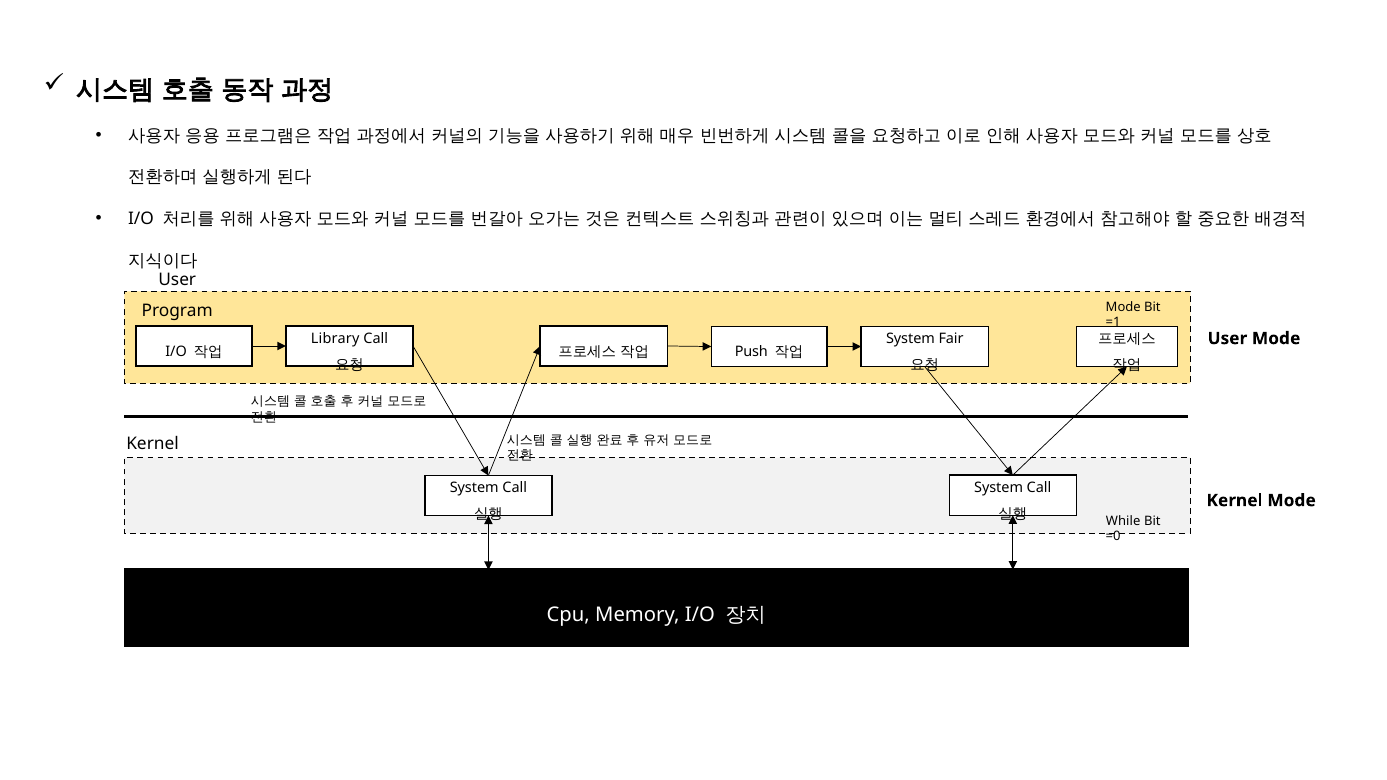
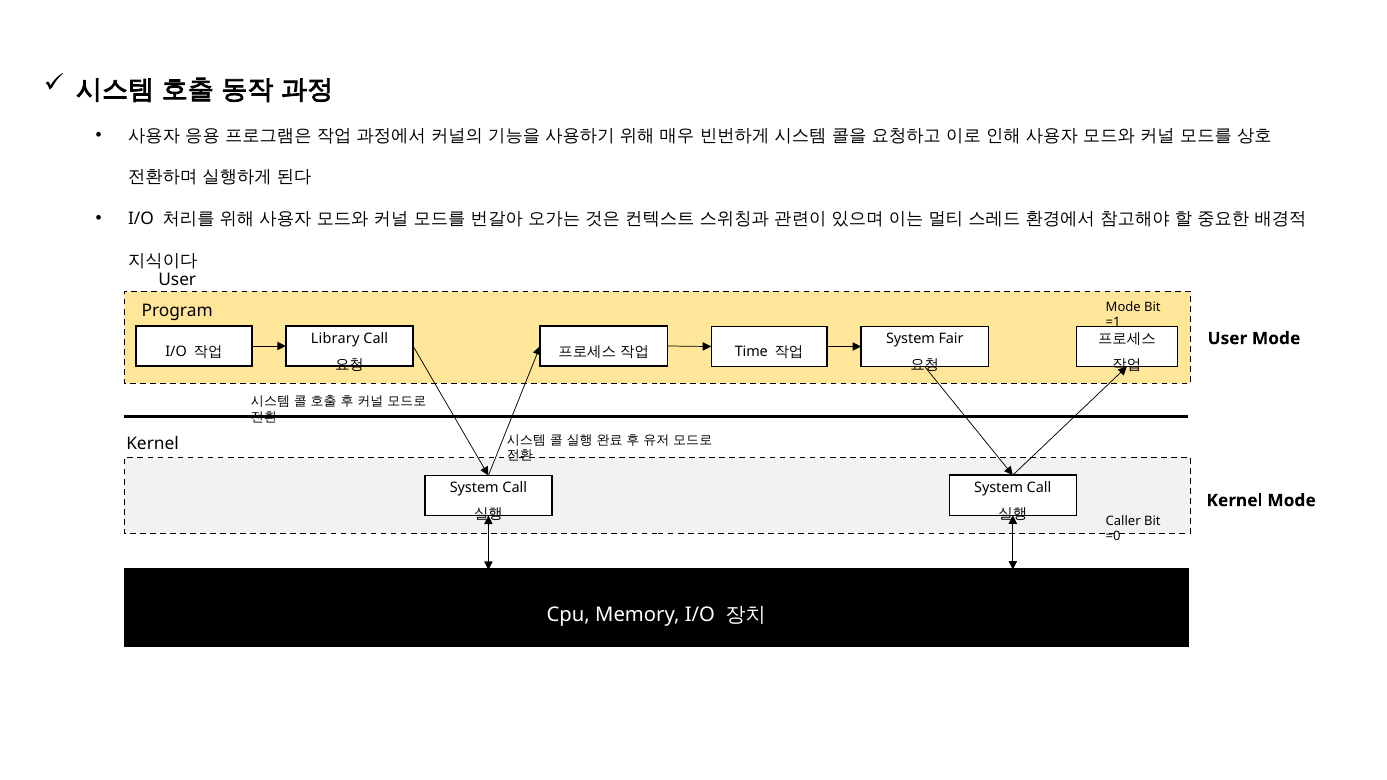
Push: Push -> Time
While: While -> Caller
